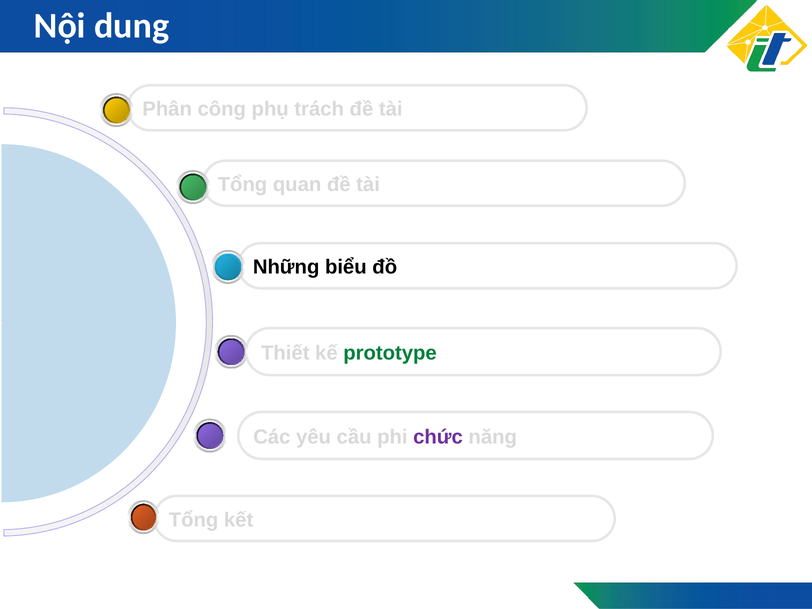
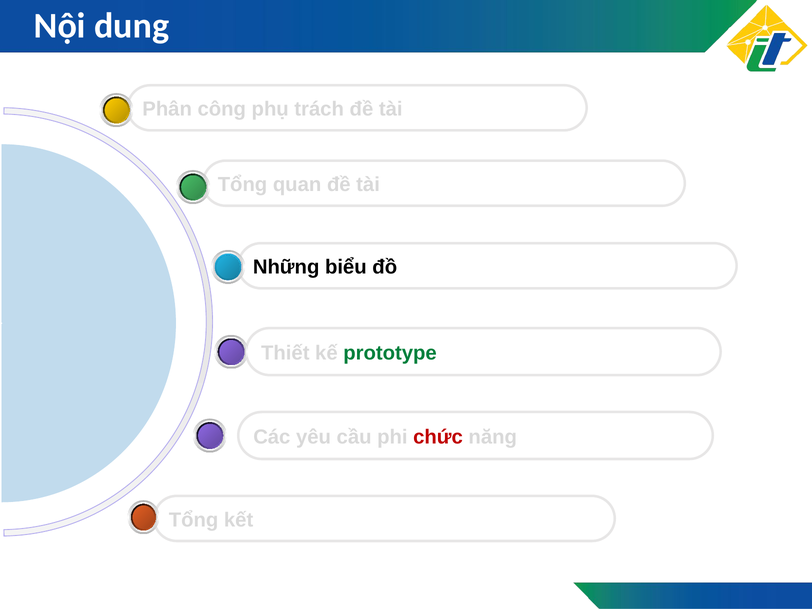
chức colour: purple -> red
